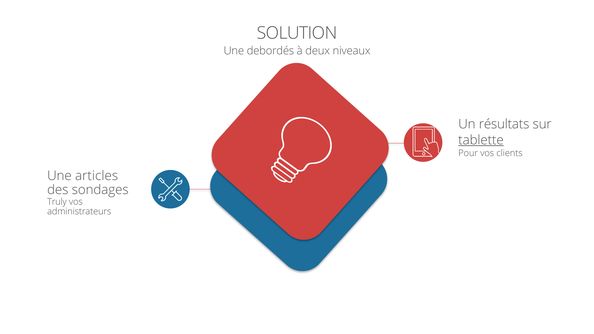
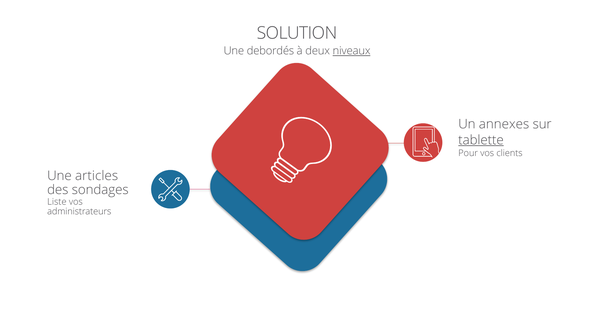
niveaux underline: none -> present
résultats: résultats -> annexes
Truly: Truly -> Liste
